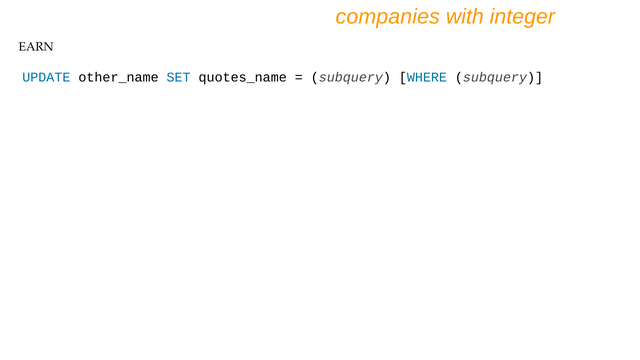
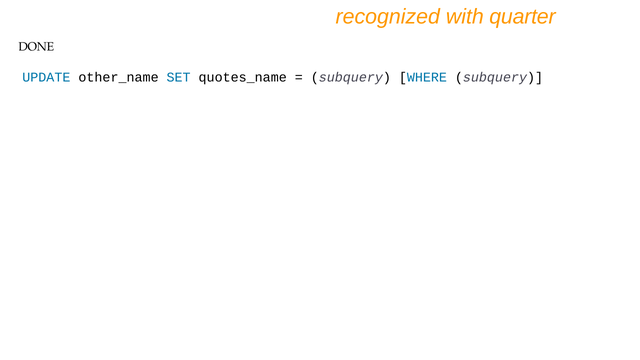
companies: companies -> recognized
integer: integer -> quarter
EARN: EARN -> DONE
